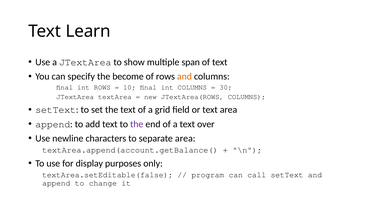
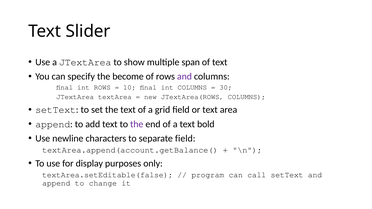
Learn: Learn -> Slider
and at (184, 77) colour: orange -> purple
over: over -> bold
separate area: area -> field
